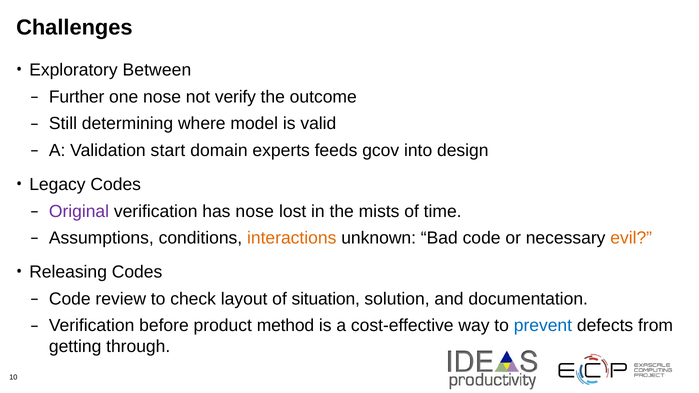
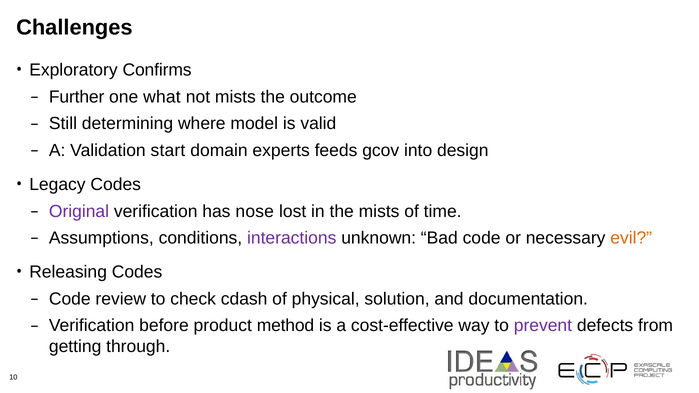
Between: Between -> Confirms
one nose: nose -> what
not verify: verify -> mists
interactions colour: orange -> purple
layout: layout -> cdash
situation: situation -> physical
prevent colour: blue -> purple
